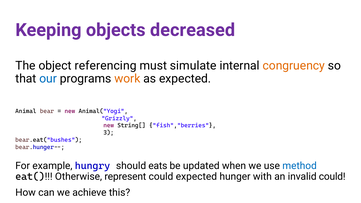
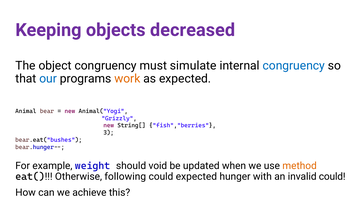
object referencing: referencing -> congruency
congruency at (294, 66) colour: orange -> blue
hungry: hungry -> weight
eats: eats -> void
method colour: blue -> orange
represent: represent -> following
